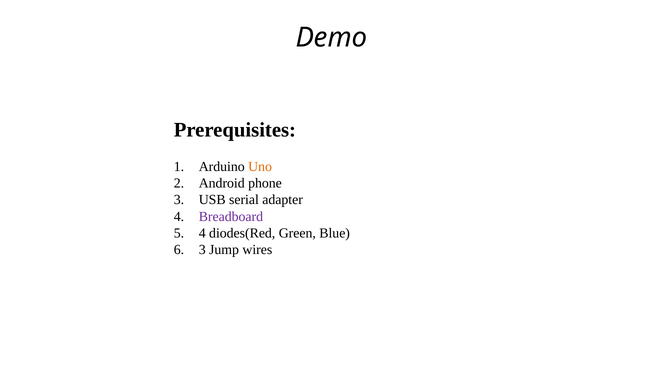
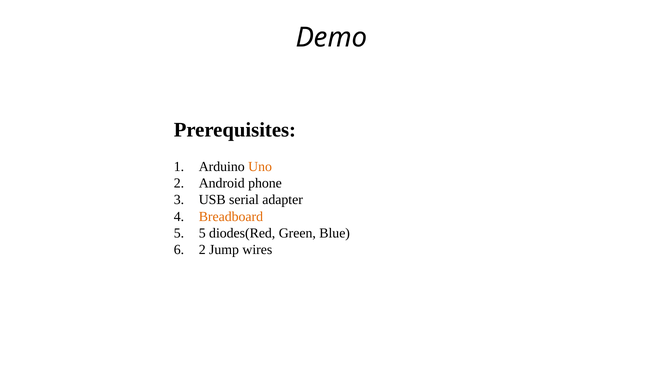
Breadboard colour: purple -> orange
4 at (202, 233): 4 -> 5
6 3: 3 -> 2
